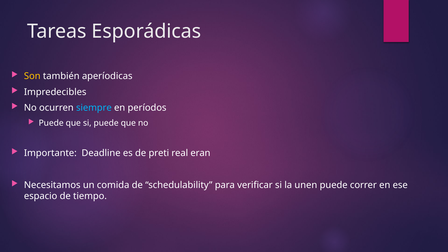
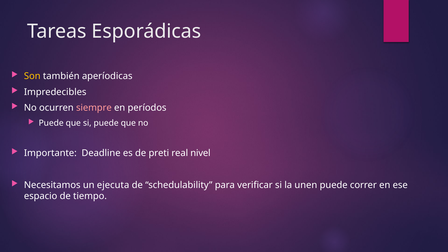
siempre colour: light blue -> pink
eran: eran -> nivel
comida: comida -> ejecuta
